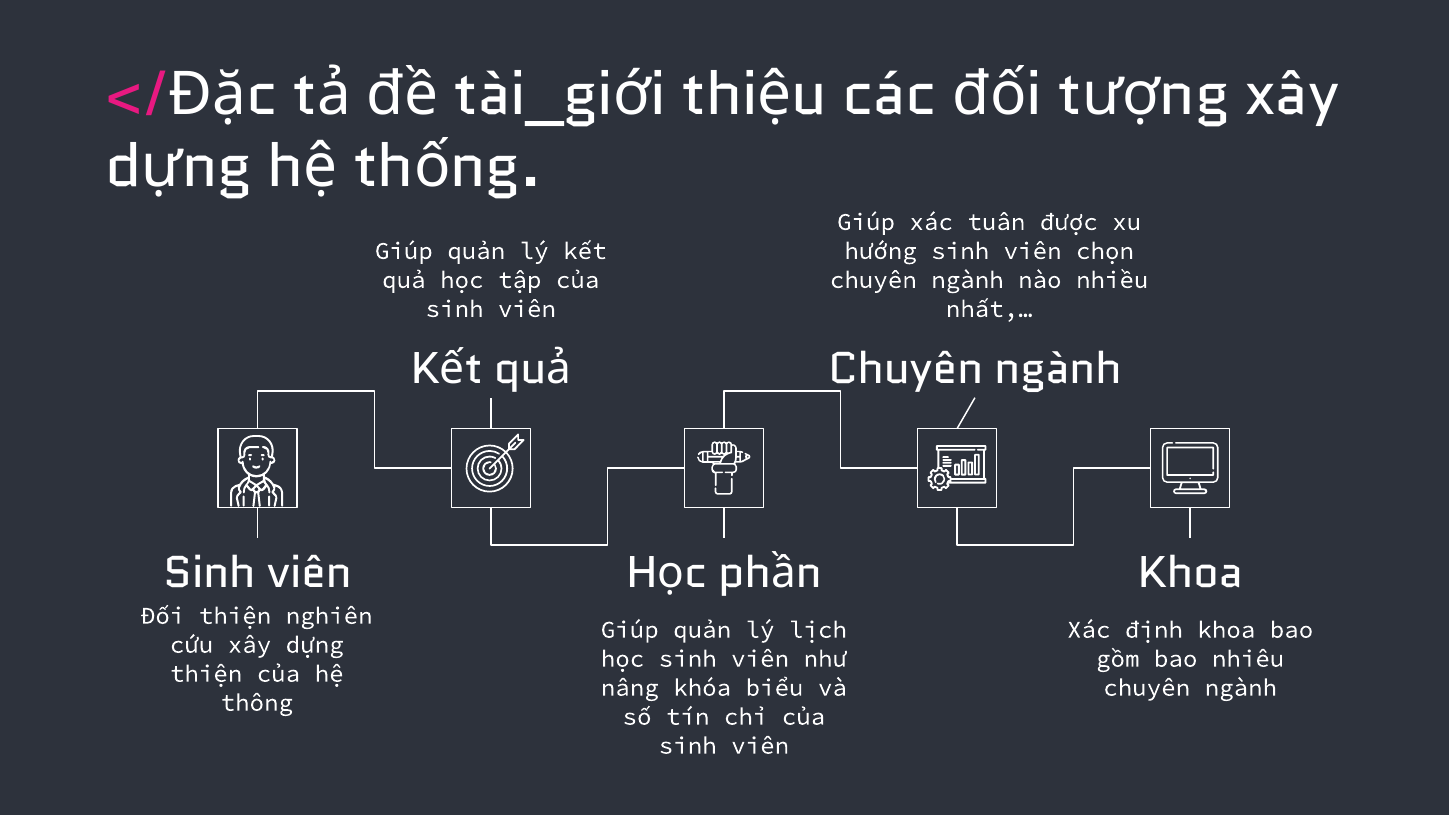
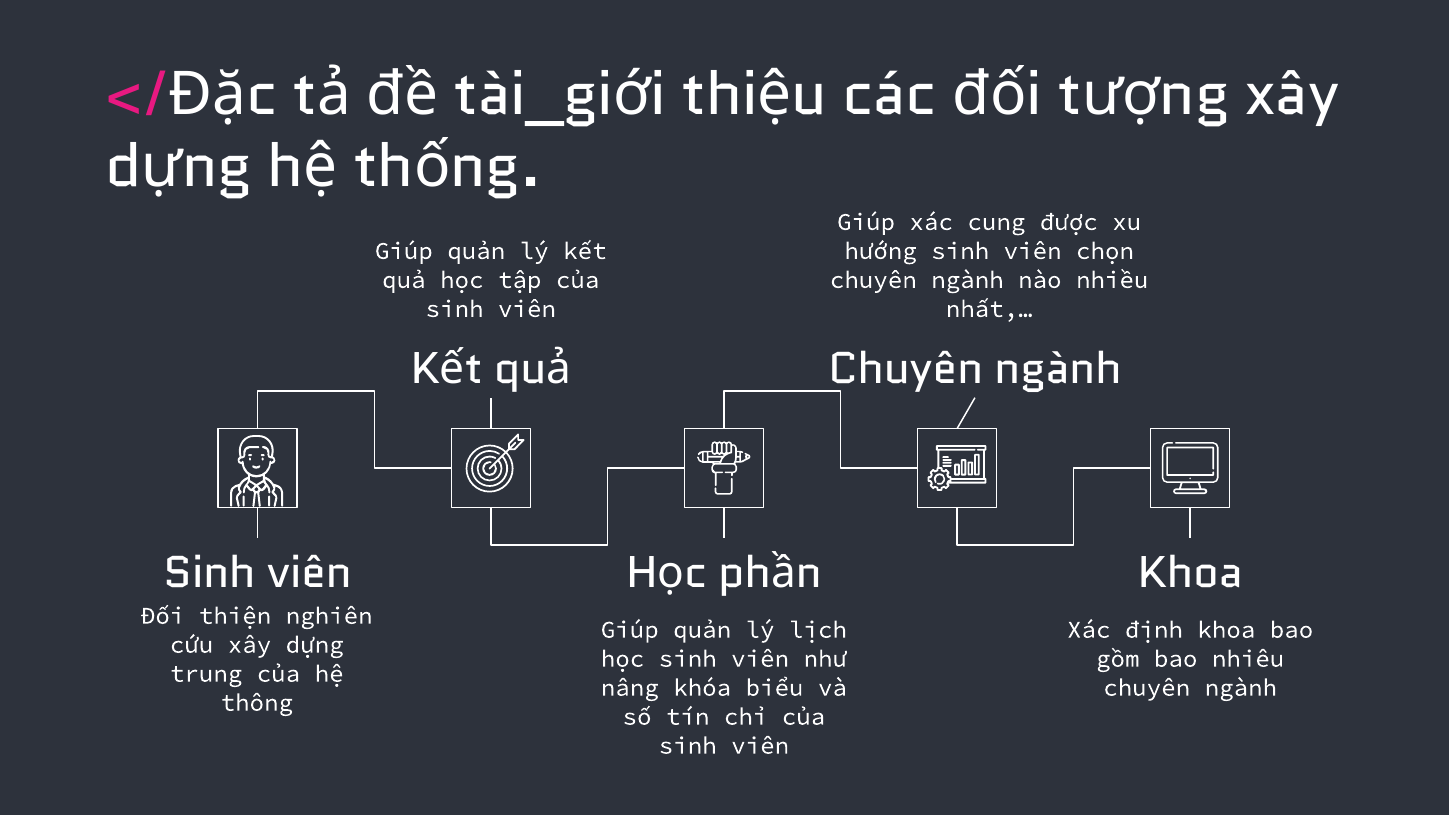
tuân: tuân -> cung
thiện at (206, 674): thiện -> trung
